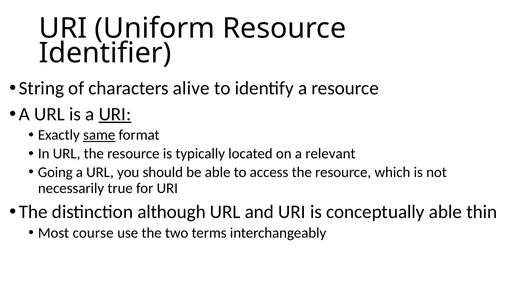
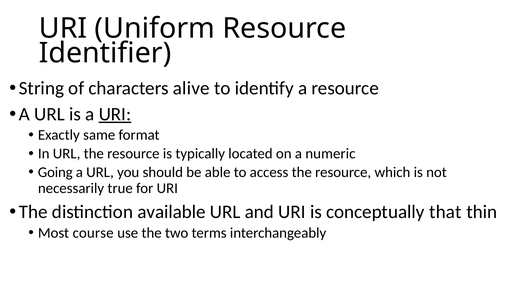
same underline: present -> none
relevant: relevant -> numeric
although: although -> available
conceptually able: able -> that
